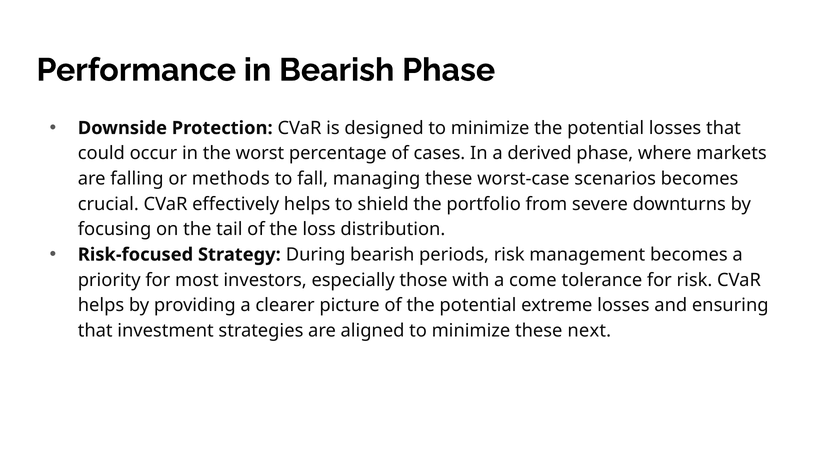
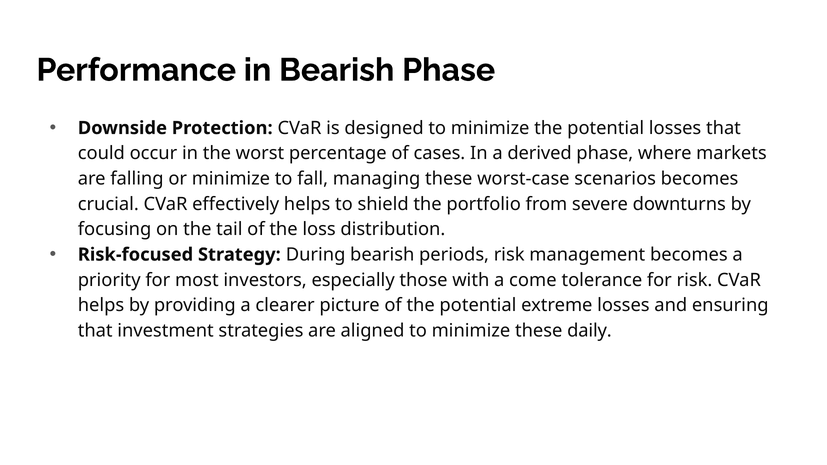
or methods: methods -> minimize
next: next -> daily
